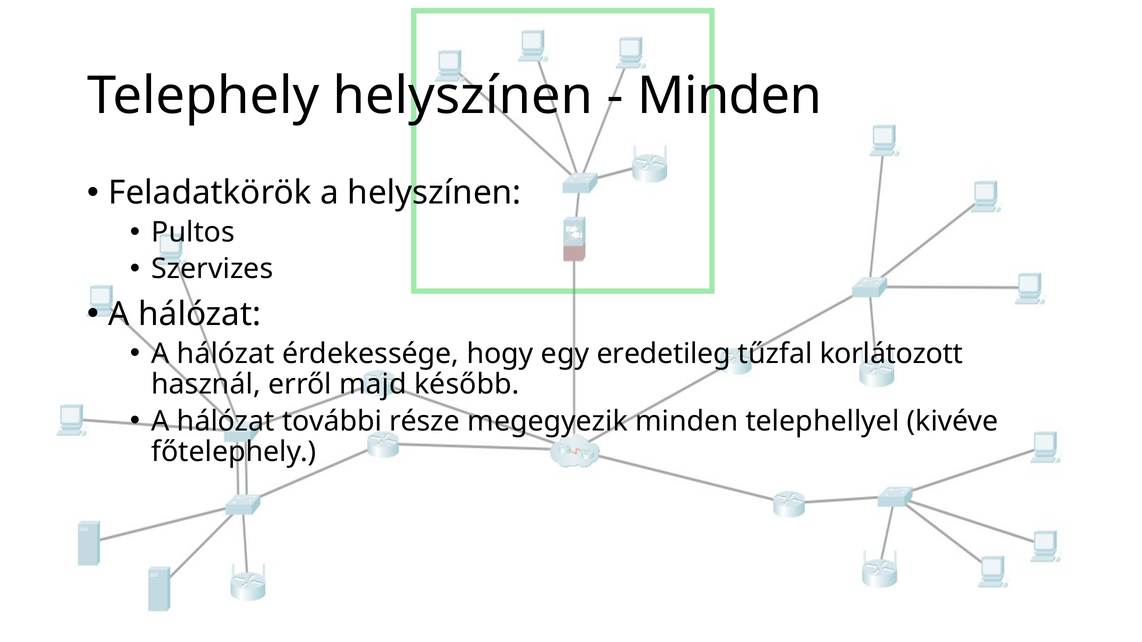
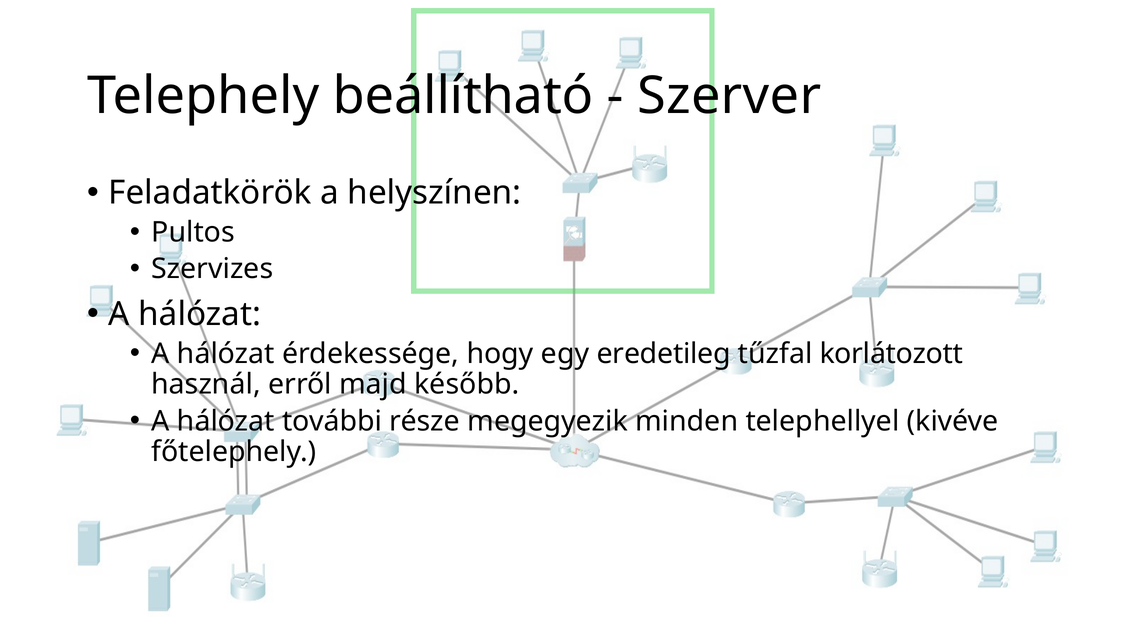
Telephely helyszínen: helyszínen -> beállítható
Minden at (730, 96): Minden -> Szerver
